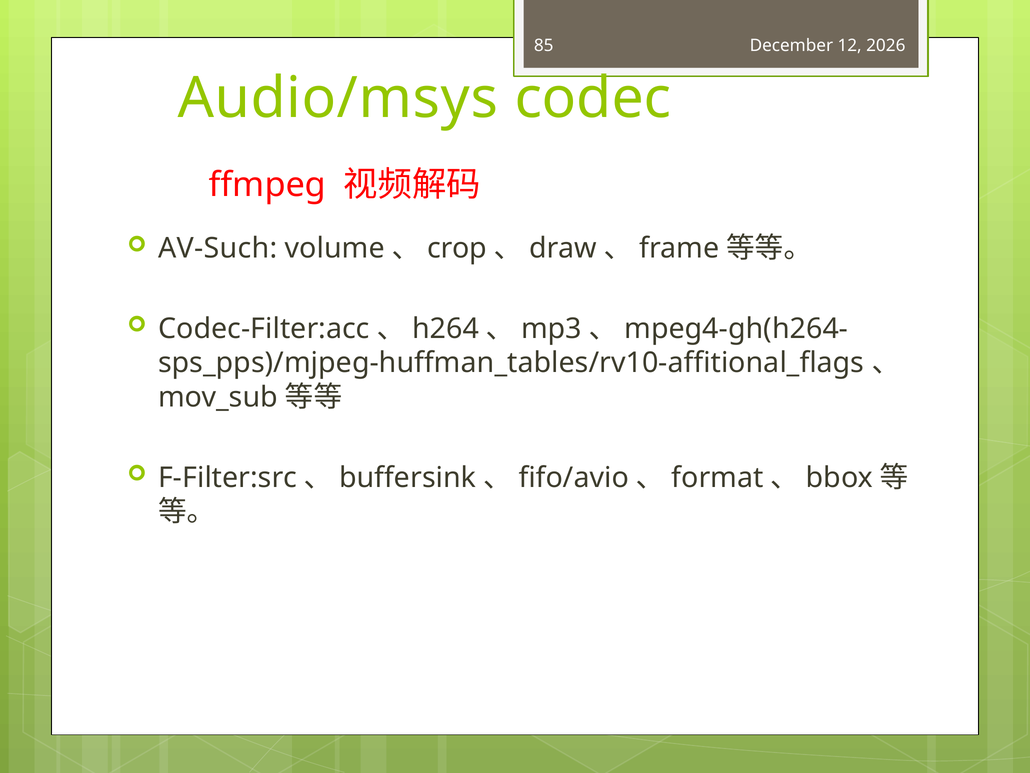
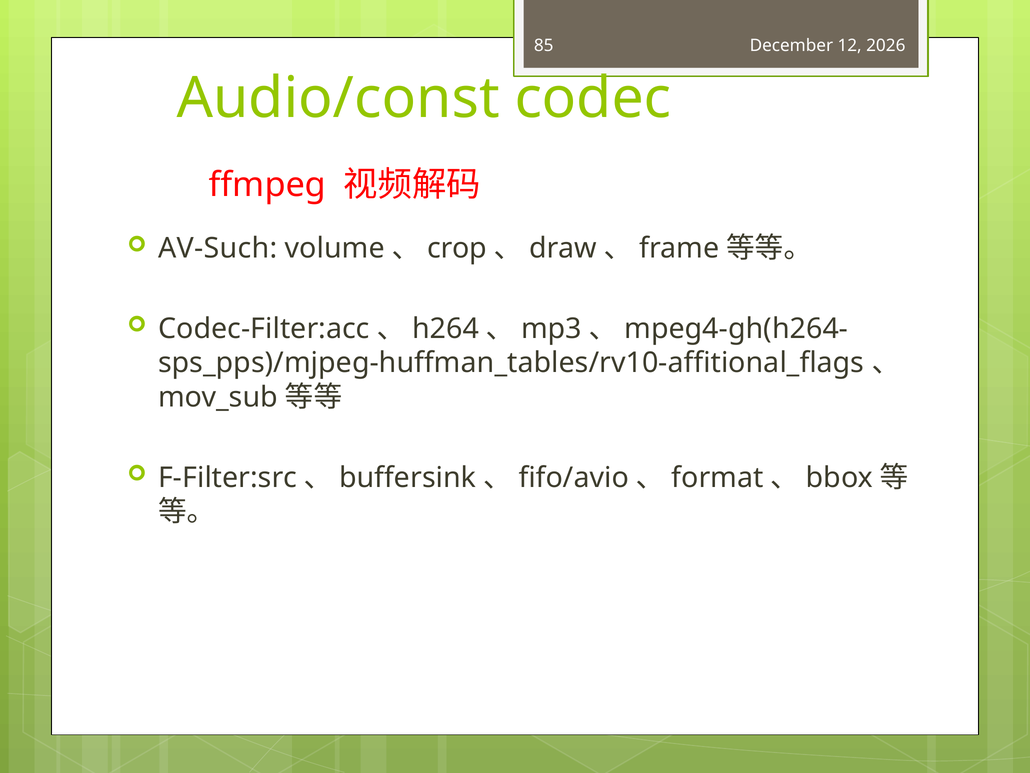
Audio/msys: Audio/msys -> Audio/const
